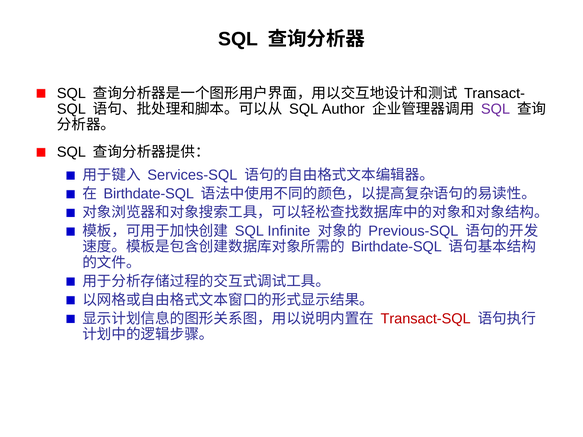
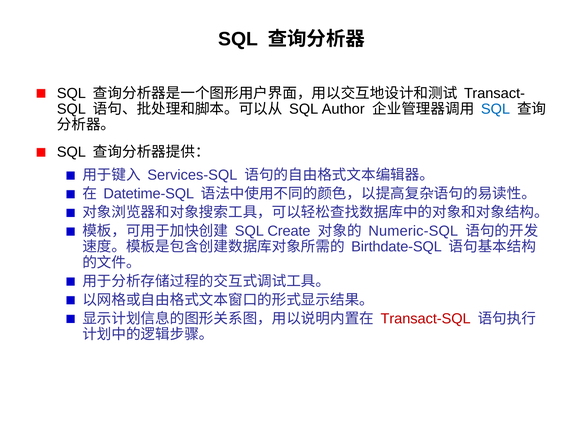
SQL at (496, 109) colour: purple -> blue
Birthdate-SQL at (149, 194): Birthdate-SQL -> Datetime-SQL
Infinite: Infinite -> Create
Previous-SQL: Previous-SQL -> Numeric-SQL
